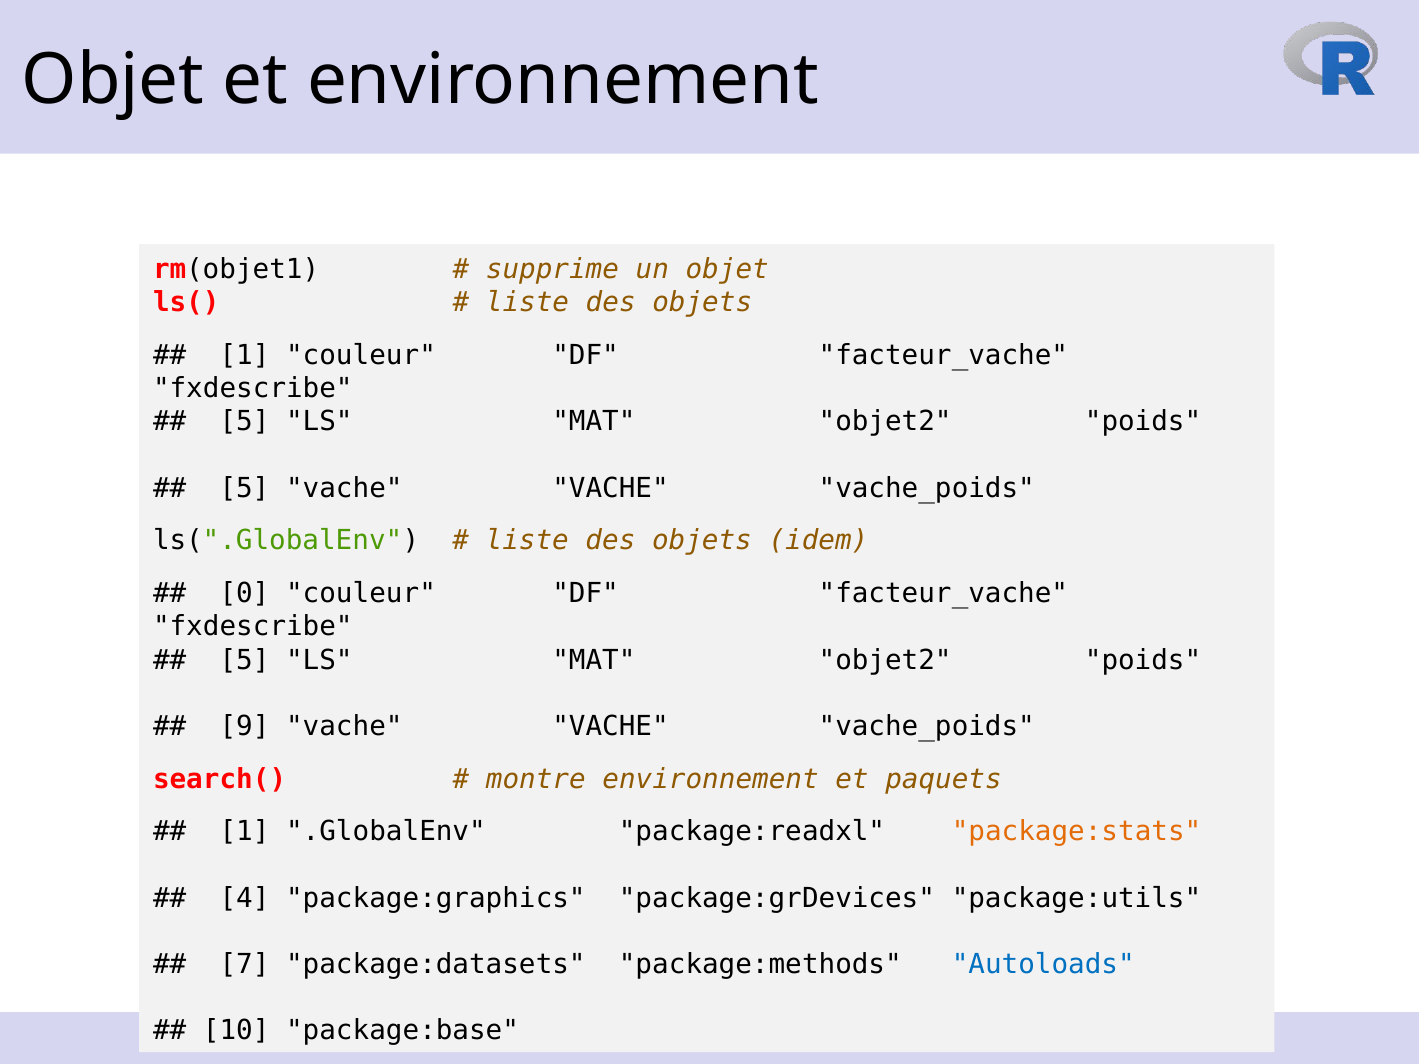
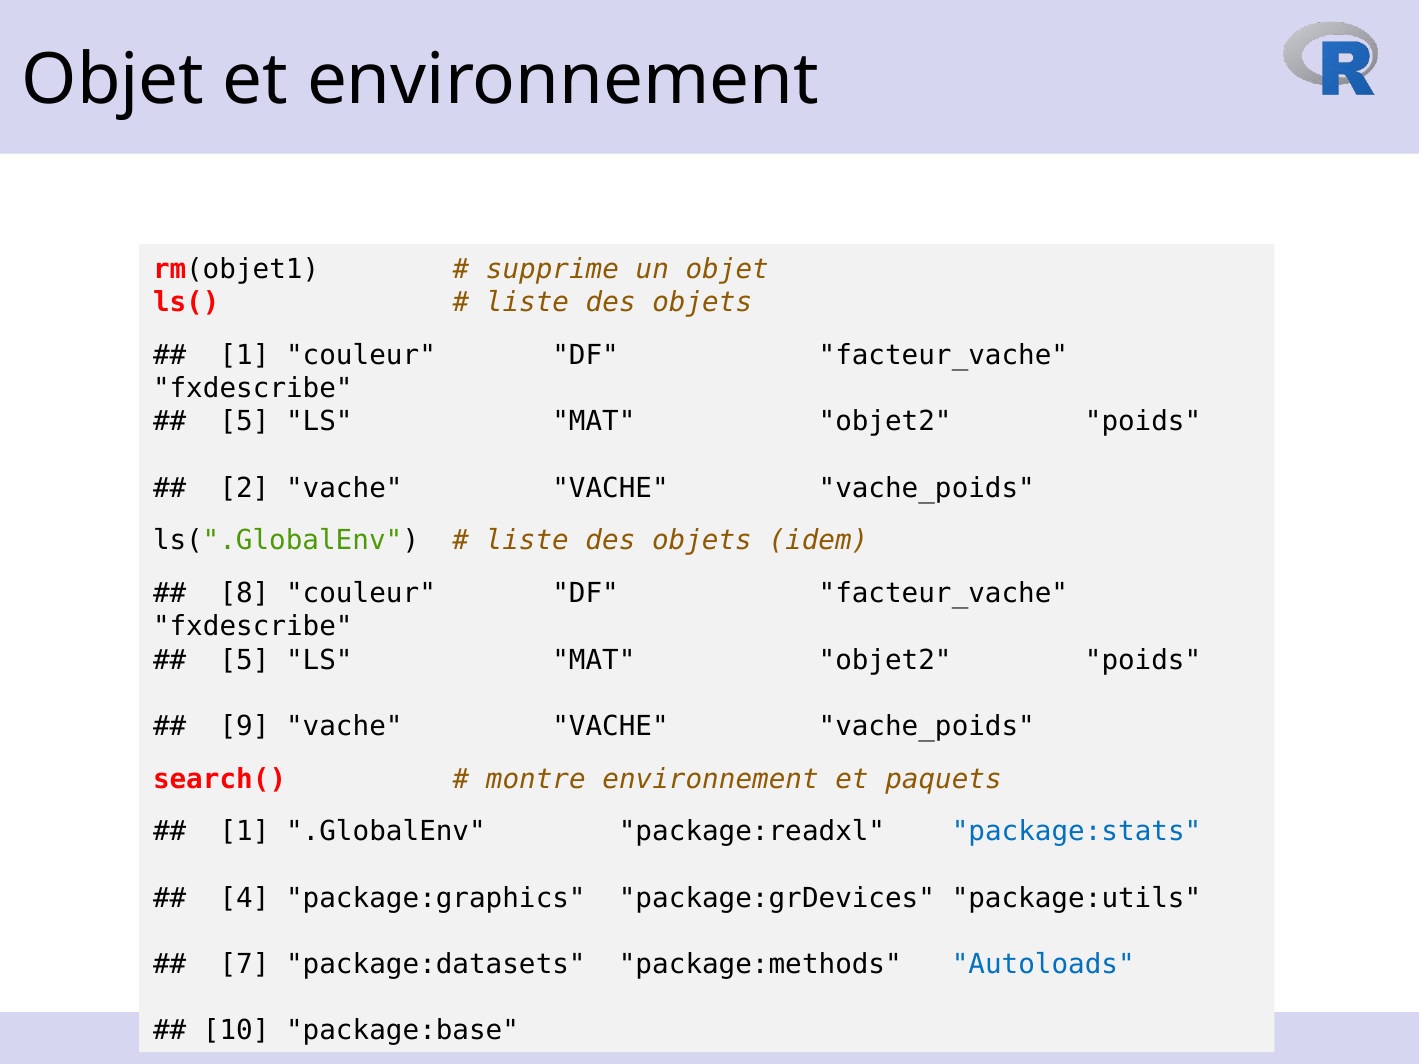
5 at (244, 488): 5 -> 2
0: 0 -> 8
package:stats colour: orange -> blue
